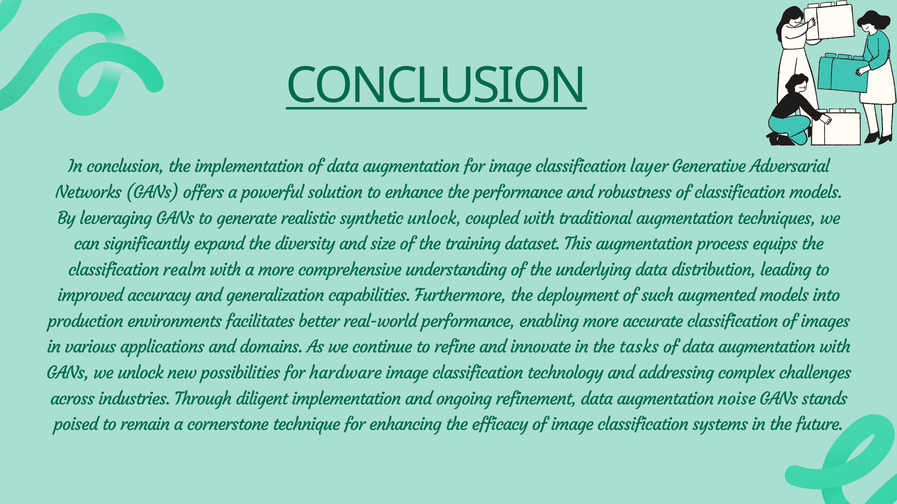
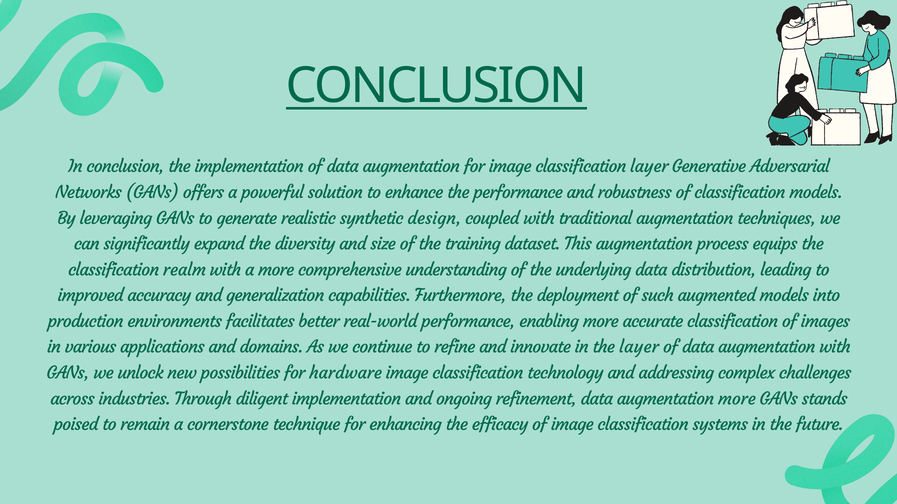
synthetic unlock: unlock -> design
the tasks: tasks -> layer
augmentation noise: noise -> more
